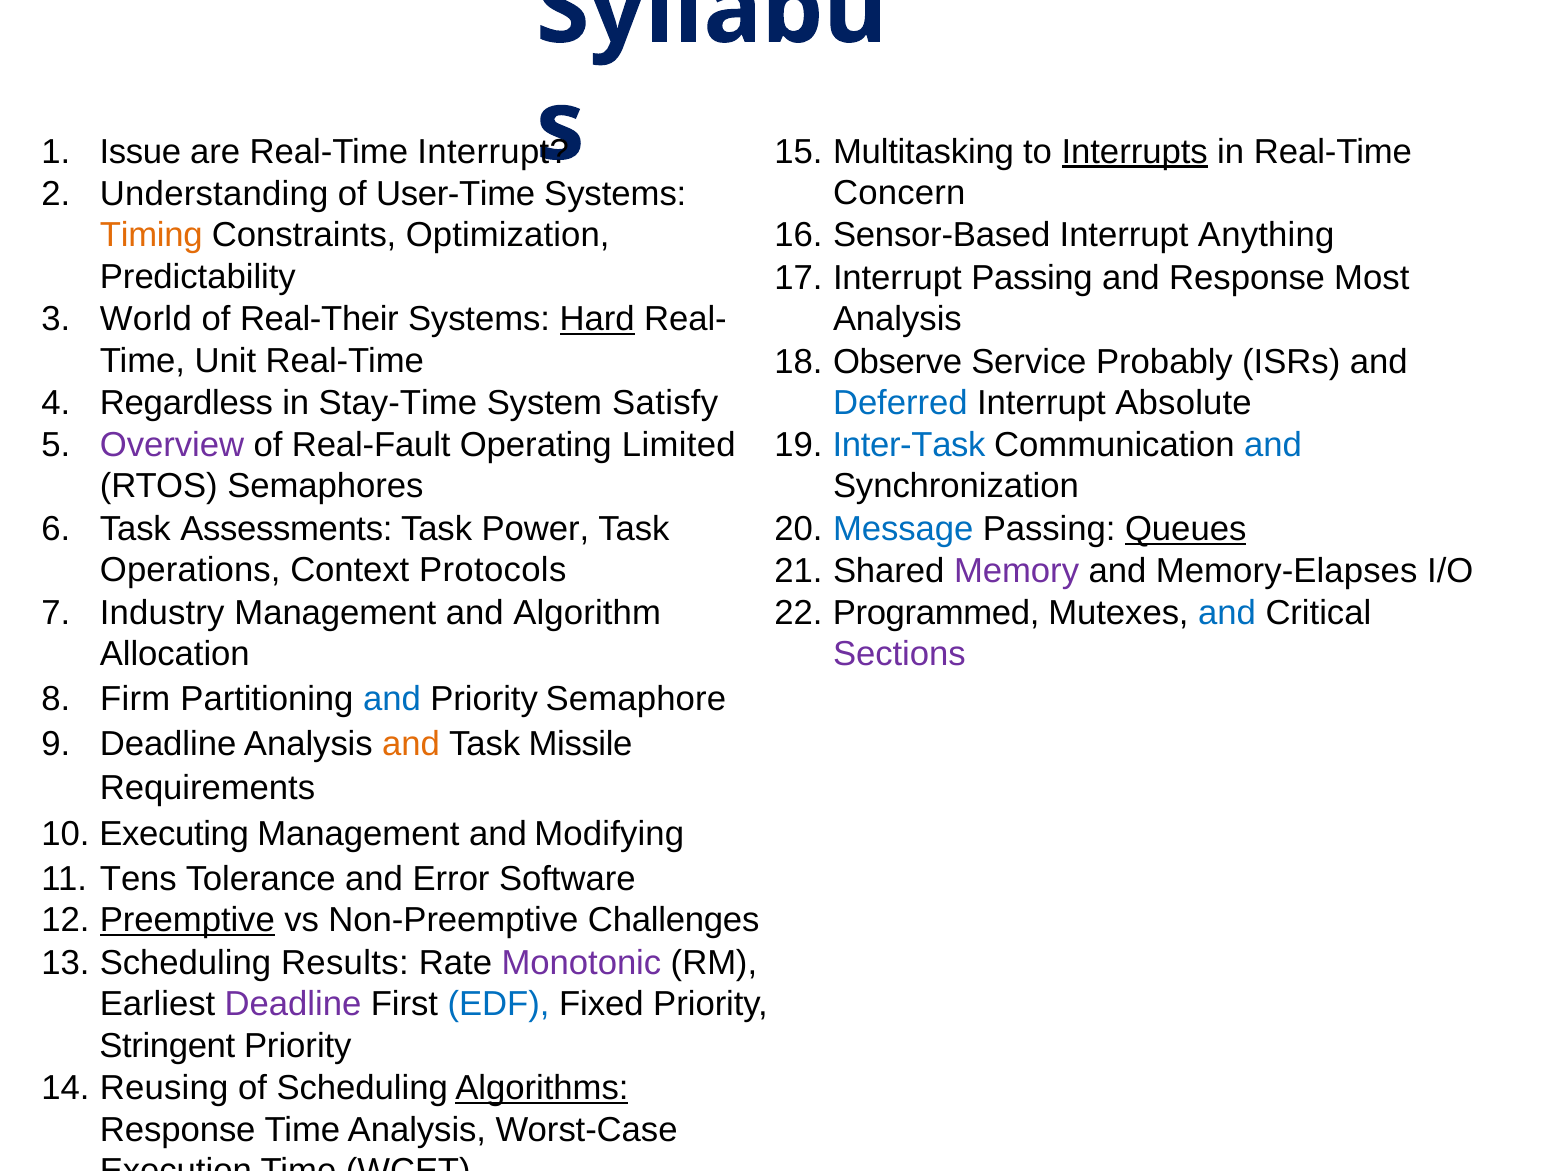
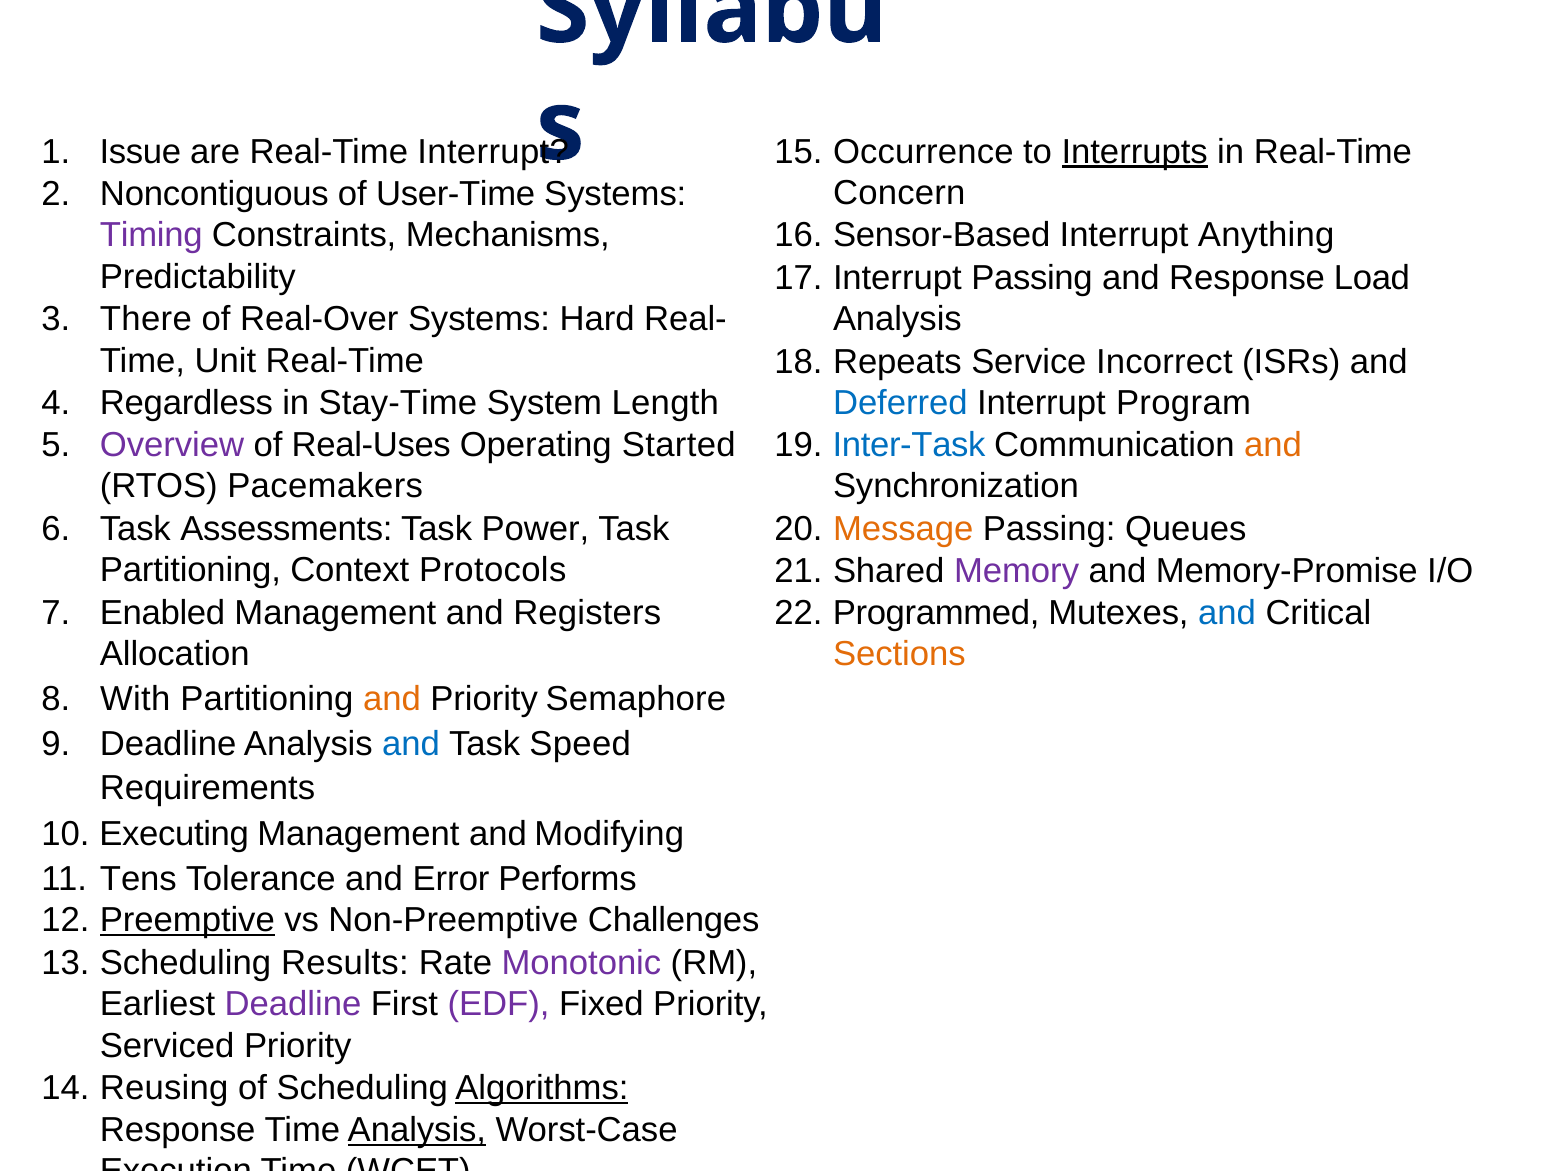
Multitasking: Multitasking -> Occurrence
Understanding: Understanding -> Noncontiguous
Timing colour: orange -> purple
Optimization: Optimization -> Mechanisms
Most: Most -> Load
World: World -> There
Real-Their: Real-Their -> Real-Over
Hard underline: present -> none
Observe: Observe -> Repeats
Probably: Probably -> Incorrect
Satisfy: Satisfy -> Length
Absolute: Absolute -> Program
Real-Fault: Real-Fault -> Real-Uses
Limited: Limited -> Started
and at (1273, 445) colour: blue -> orange
Semaphores: Semaphores -> Pacemakers
Message colour: blue -> orange
Queues underline: present -> none
Operations at (190, 571): Operations -> Partitioning
Memory-Elapses: Memory-Elapses -> Memory-Promise
Industry: Industry -> Enabled
Algorithm: Algorithm -> Registers
Sections colour: purple -> orange
Firm: Firm -> With
and at (392, 699) colour: blue -> orange
and at (411, 744) colour: orange -> blue
Missile: Missile -> Speed
Software: Software -> Performs
EDF colour: blue -> purple
Stringent: Stringent -> Serviced
Analysis at (417, 1130) underline: none -> present
